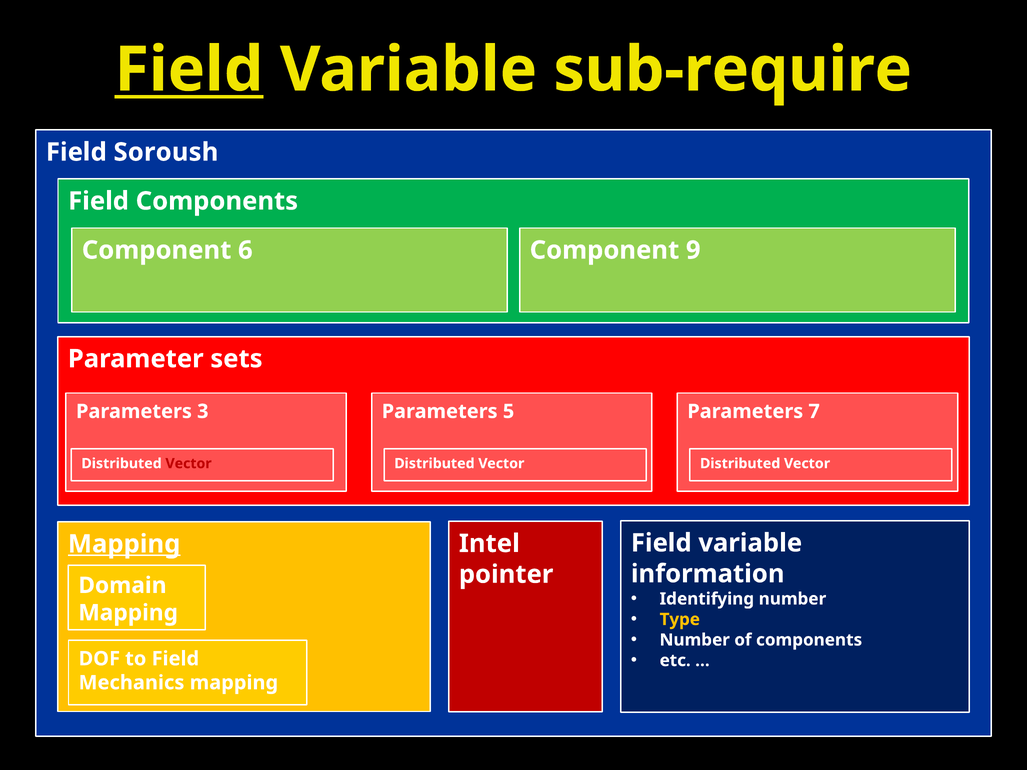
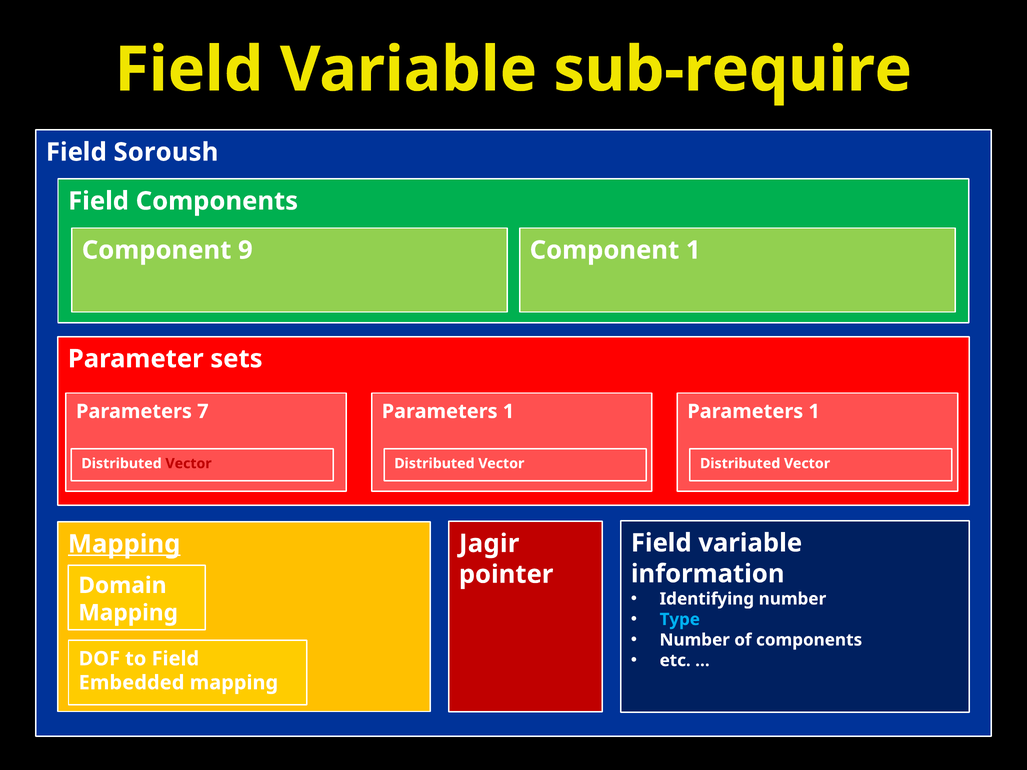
Field at (189, 70) underline: present -> none
6: 6 -> 9
Component 9: 9 -> 1
3: 3 -> 7
5 at (509, 412): 5 -> 1
7 at (814, 412): 7 -> 1
Intel: Intel -> Jagir
Type colour: yellow -> light blue
Mechanics: Mechanics -> Embedded
